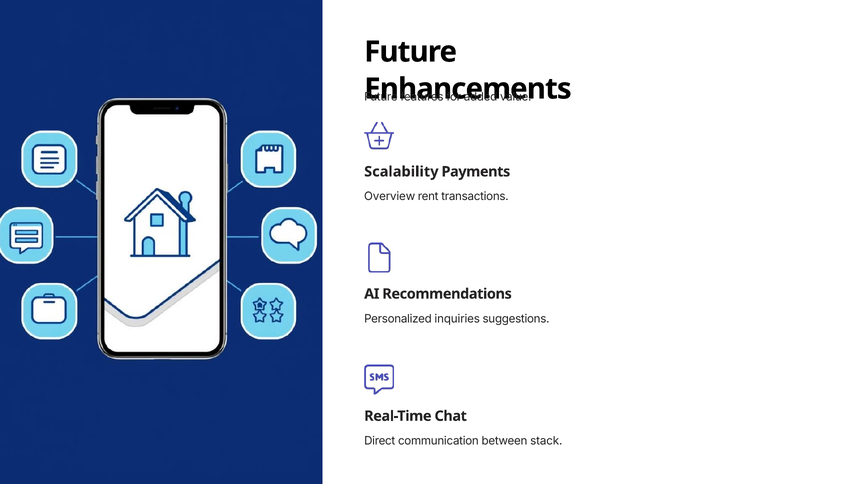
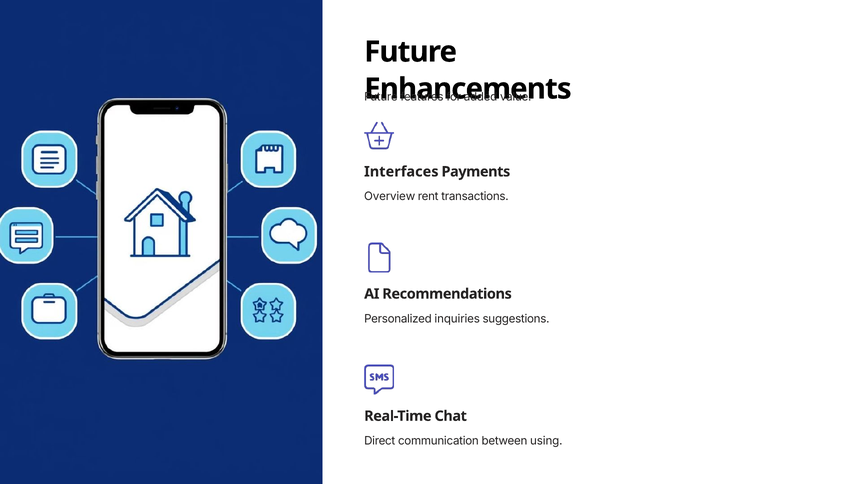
Scalability: Scalability -> Interfaces
stack: stack -> using
